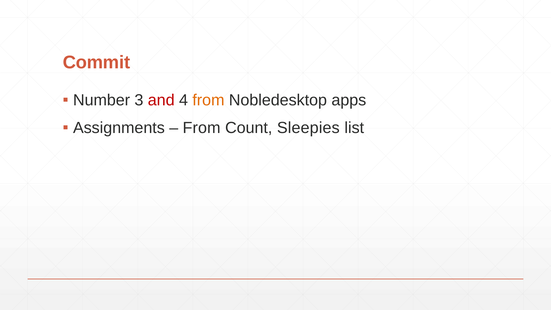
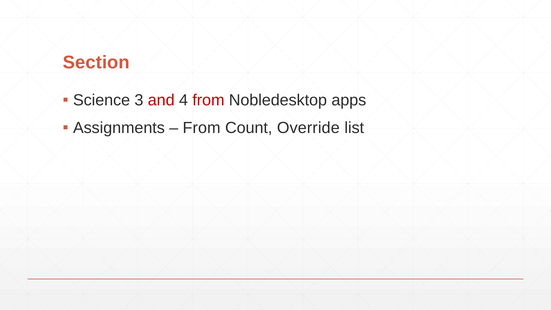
Commit: Commit -> Section
Number: Number -> Science
from at (208, 100) colour: orange -> red
Sleepies: Sleepies -> Override
